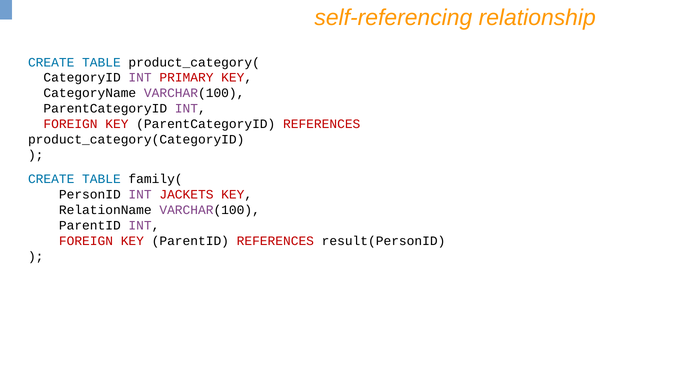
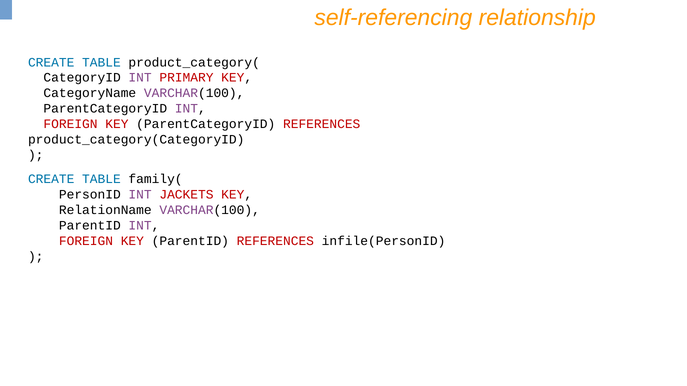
result(PersonID: result(PersonID -> infile(PersonID
